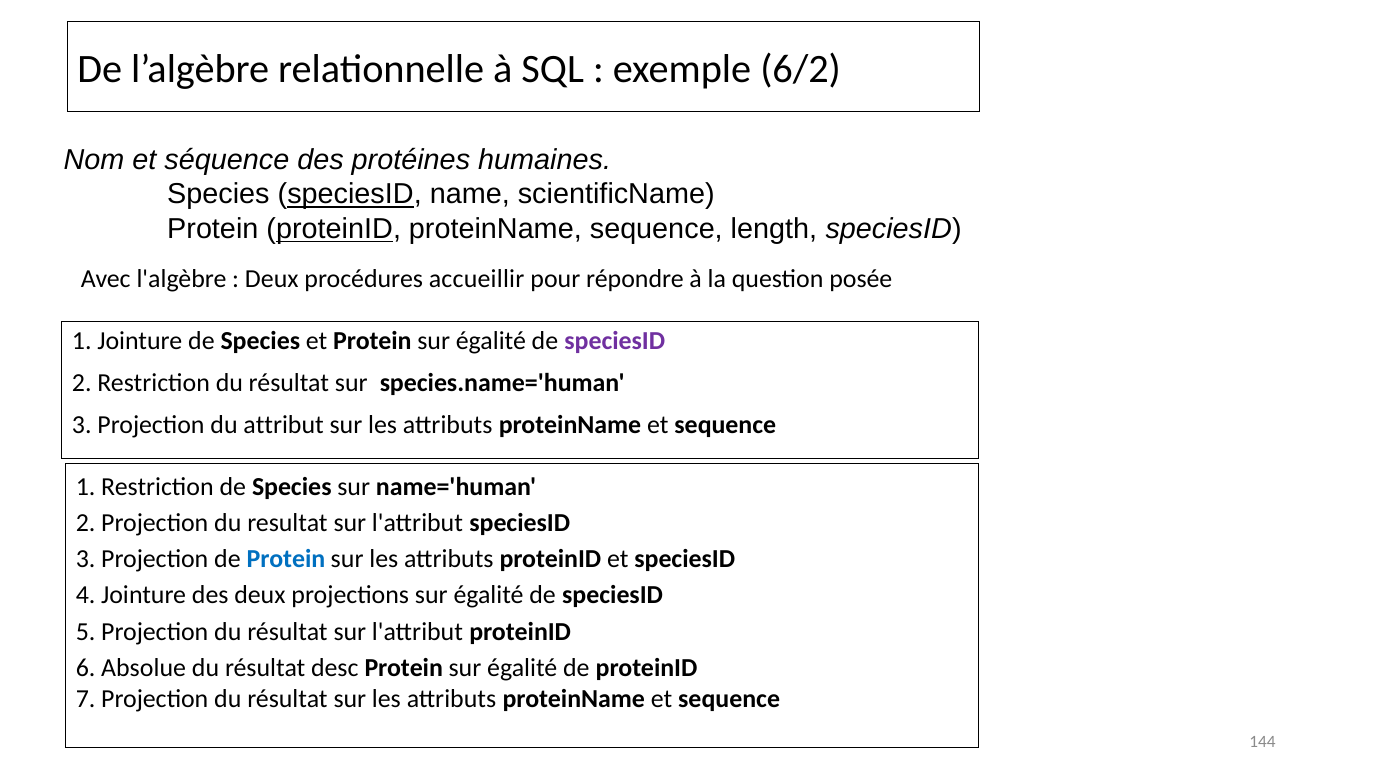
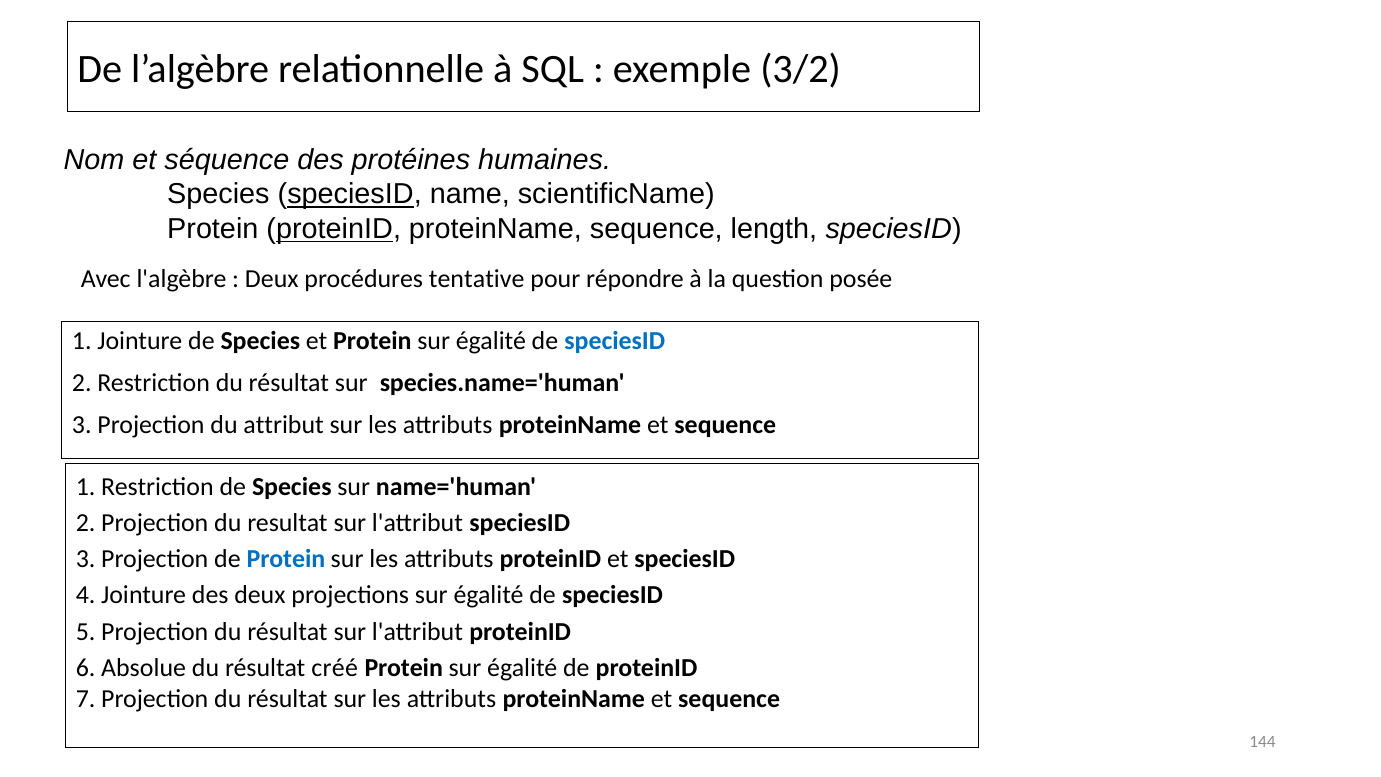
6/2: 6/2 -> 3/2
accueillir: accueillir -> tentative
speciesID at (615, 340) colour: purple -> blue
desc: desc -> créé
